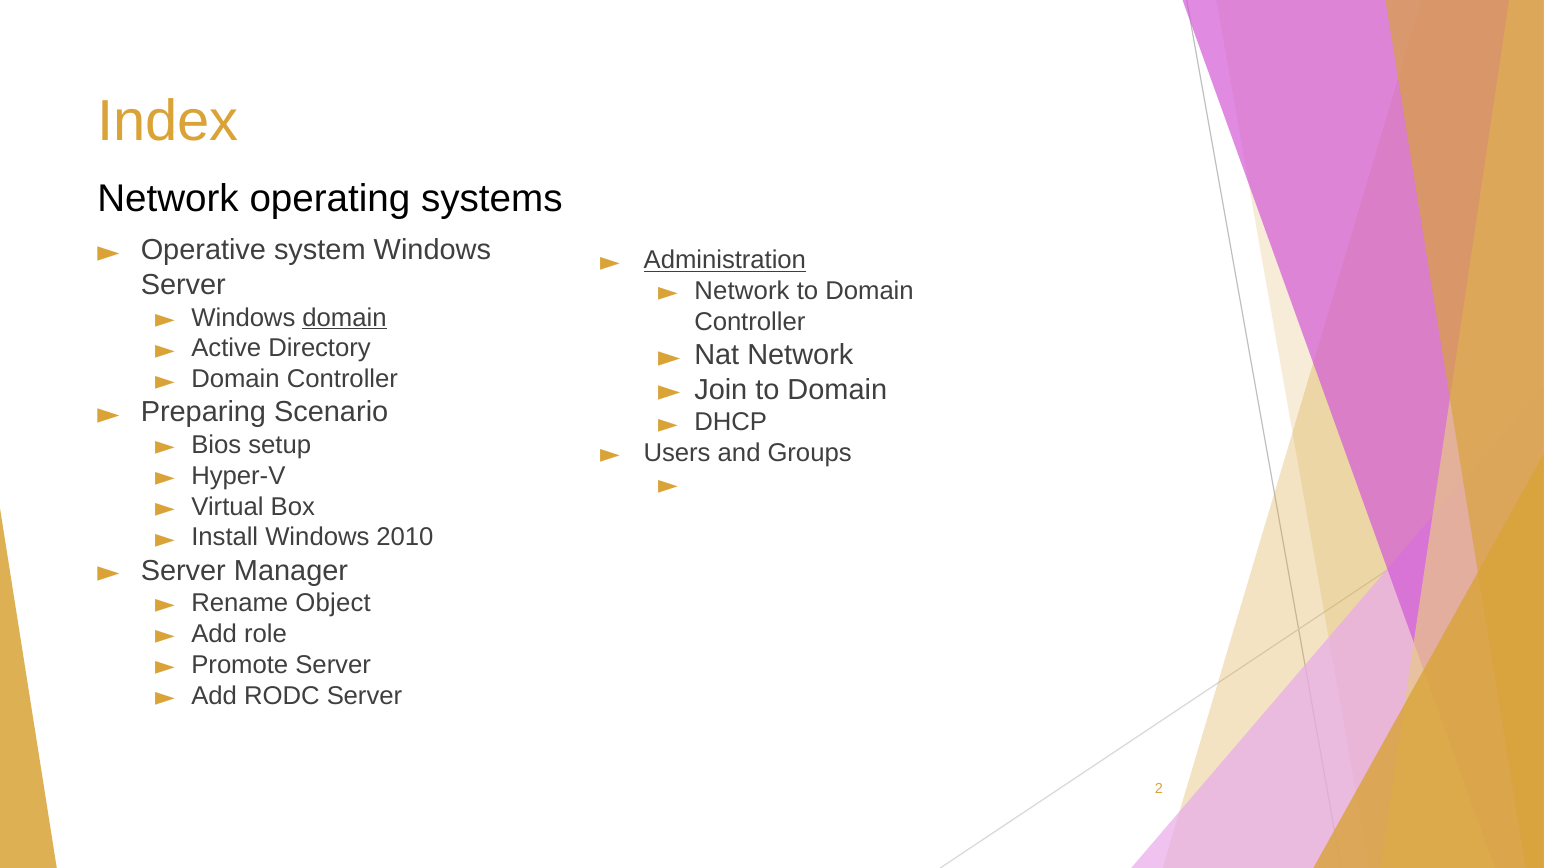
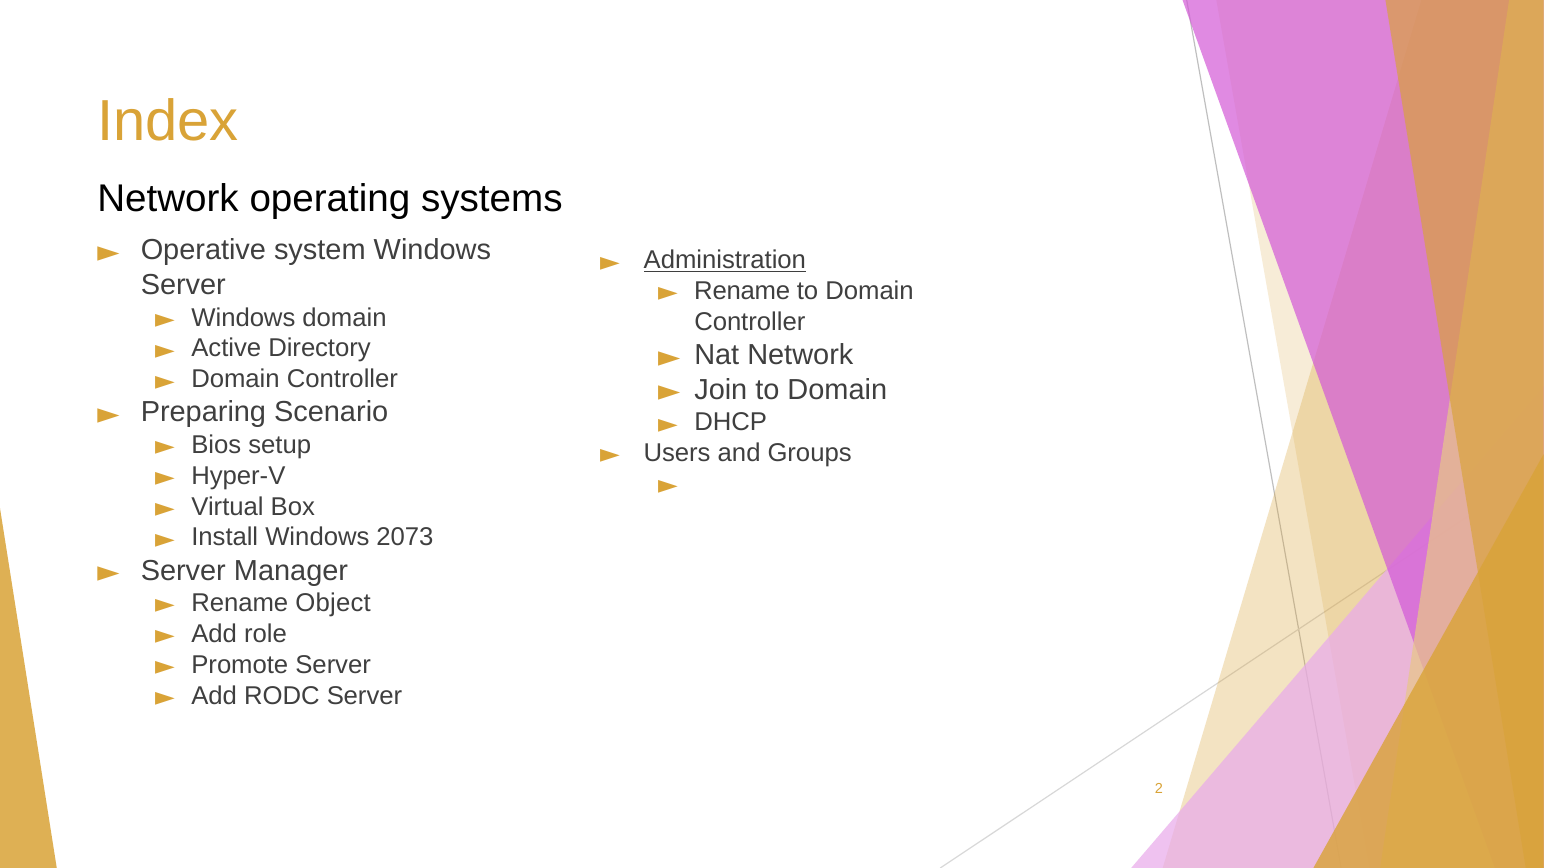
Network at (742, 291): Network -> Rename
domain at (344, 318) underline: present -> none
2010: 2010 -> 2073
